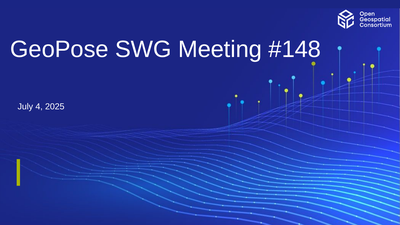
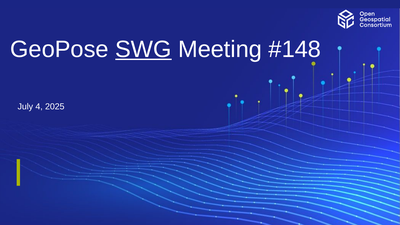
SWG underline: none -> present
